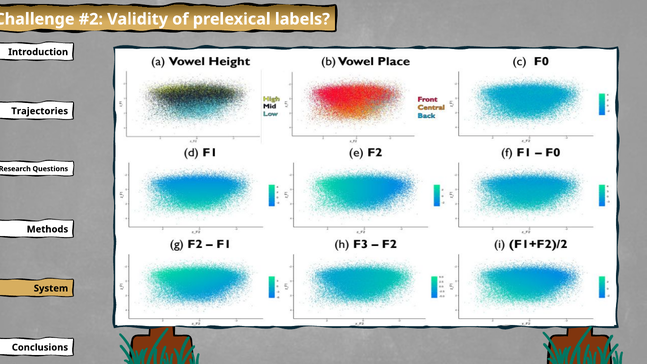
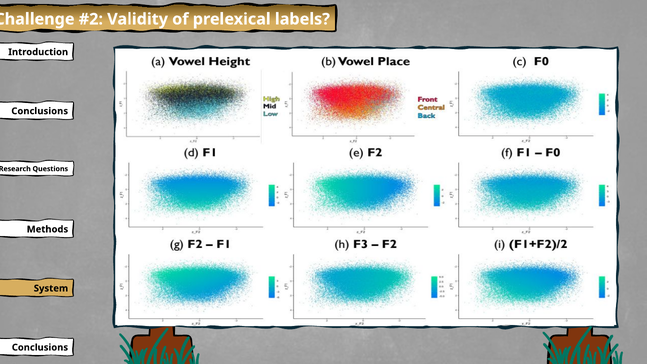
Trajectories at (40, 111): Trajectories -> Conclusions
